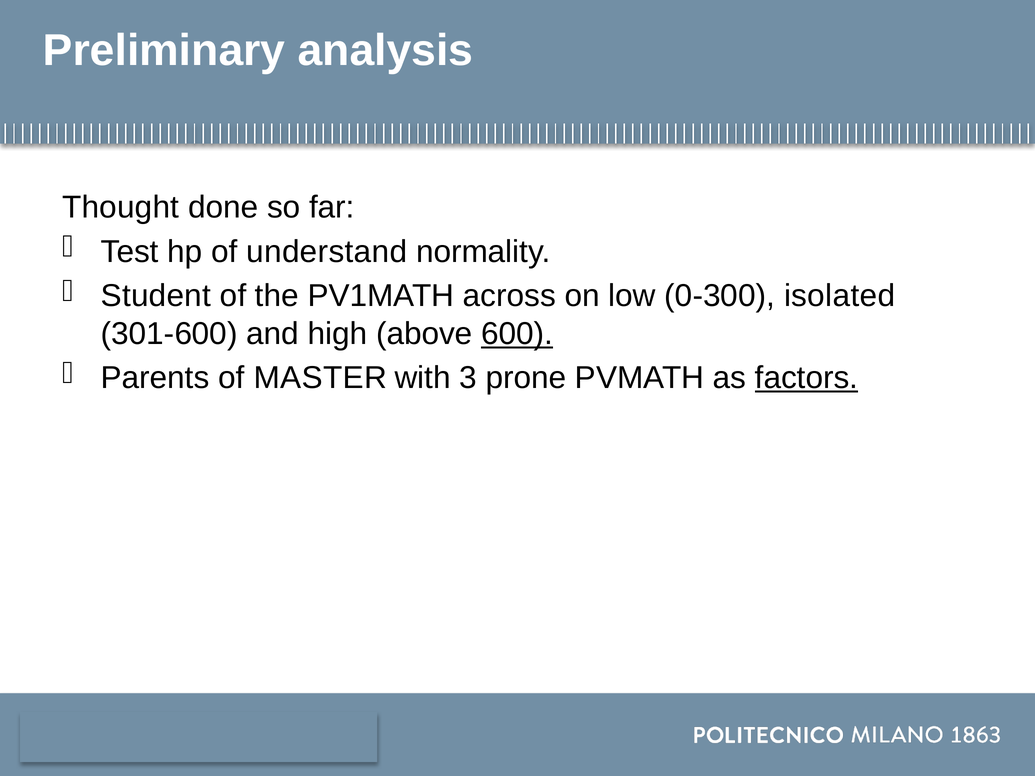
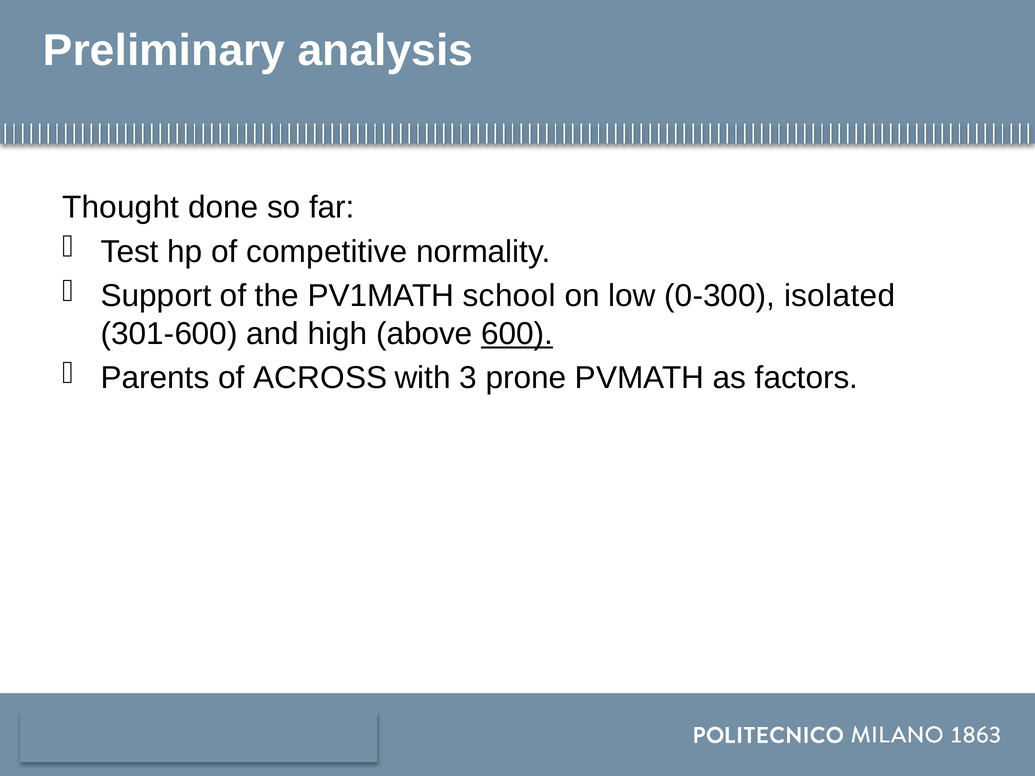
understand: understand -> competitive
Student: Student -> Support
across: across -> school
MASTER: MASTER -> ACROSS
factors underline: present -> none
